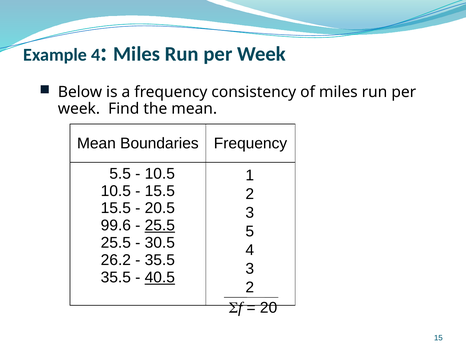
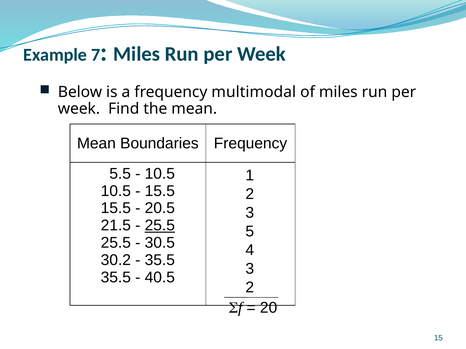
Example 4: 4 -> 7
consistency: consistency -> multimodal
99.6: 99.6 -> 21.5
26.2: 26.2 -> 30.2
40.5 underline: present -> none
